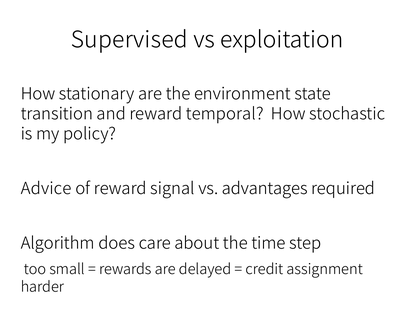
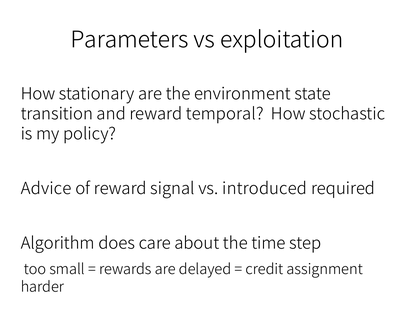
Supervised: Supervised -> Parameters
advantages: advantages -> introduced
